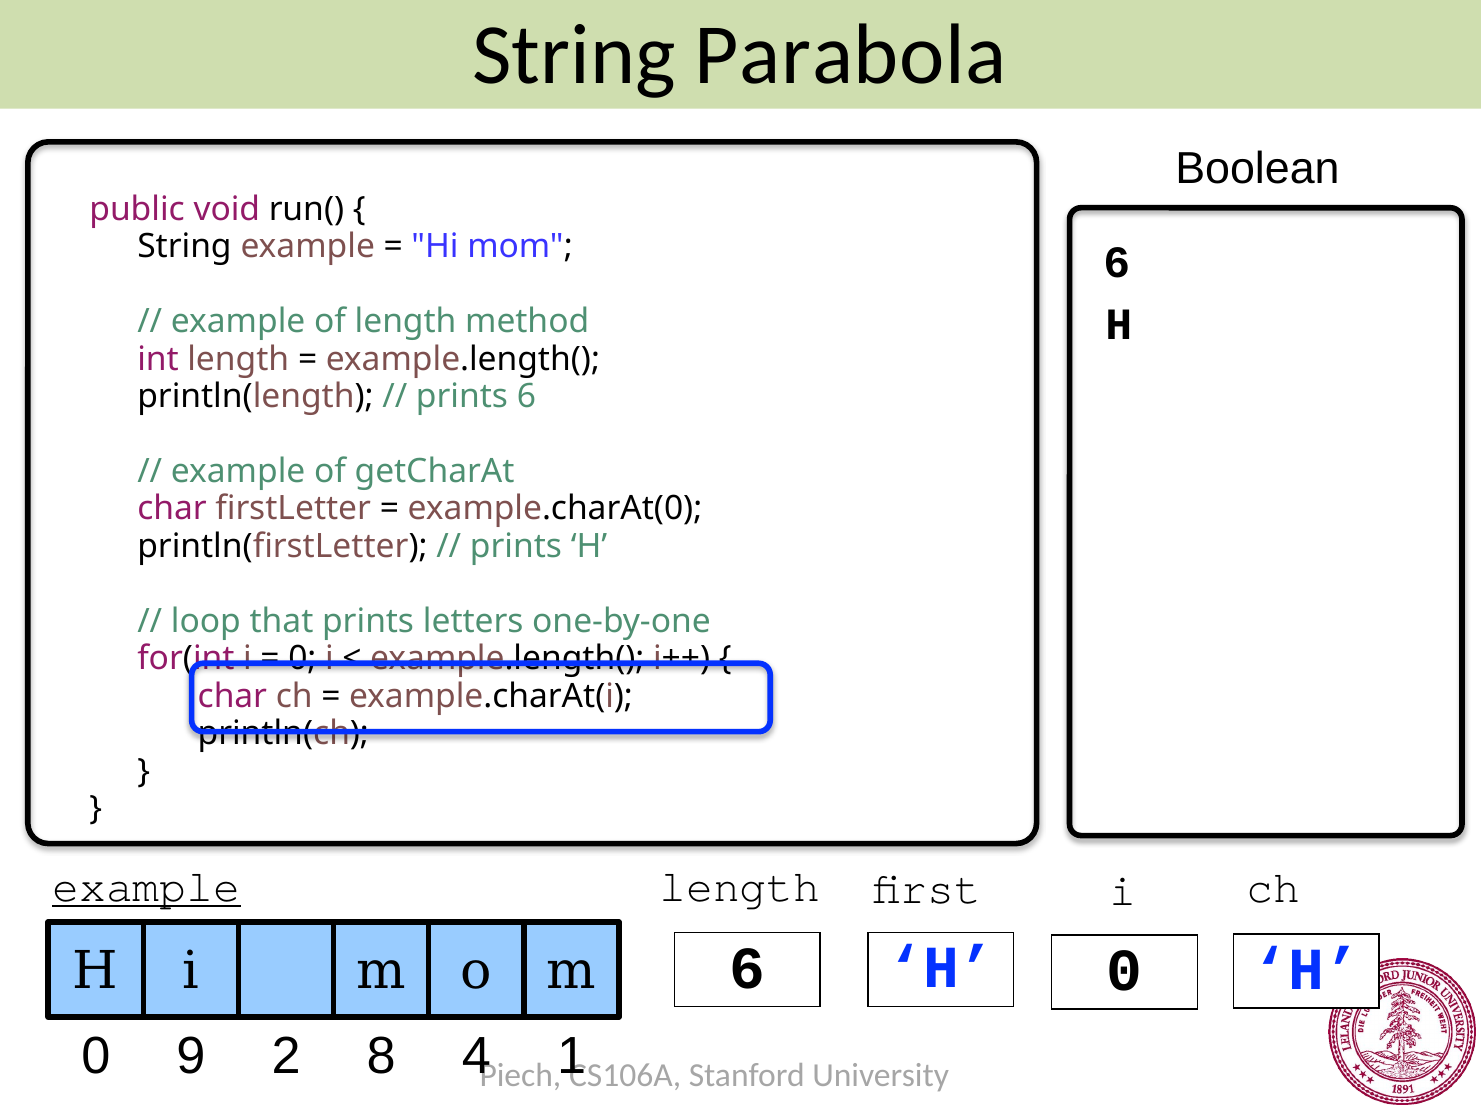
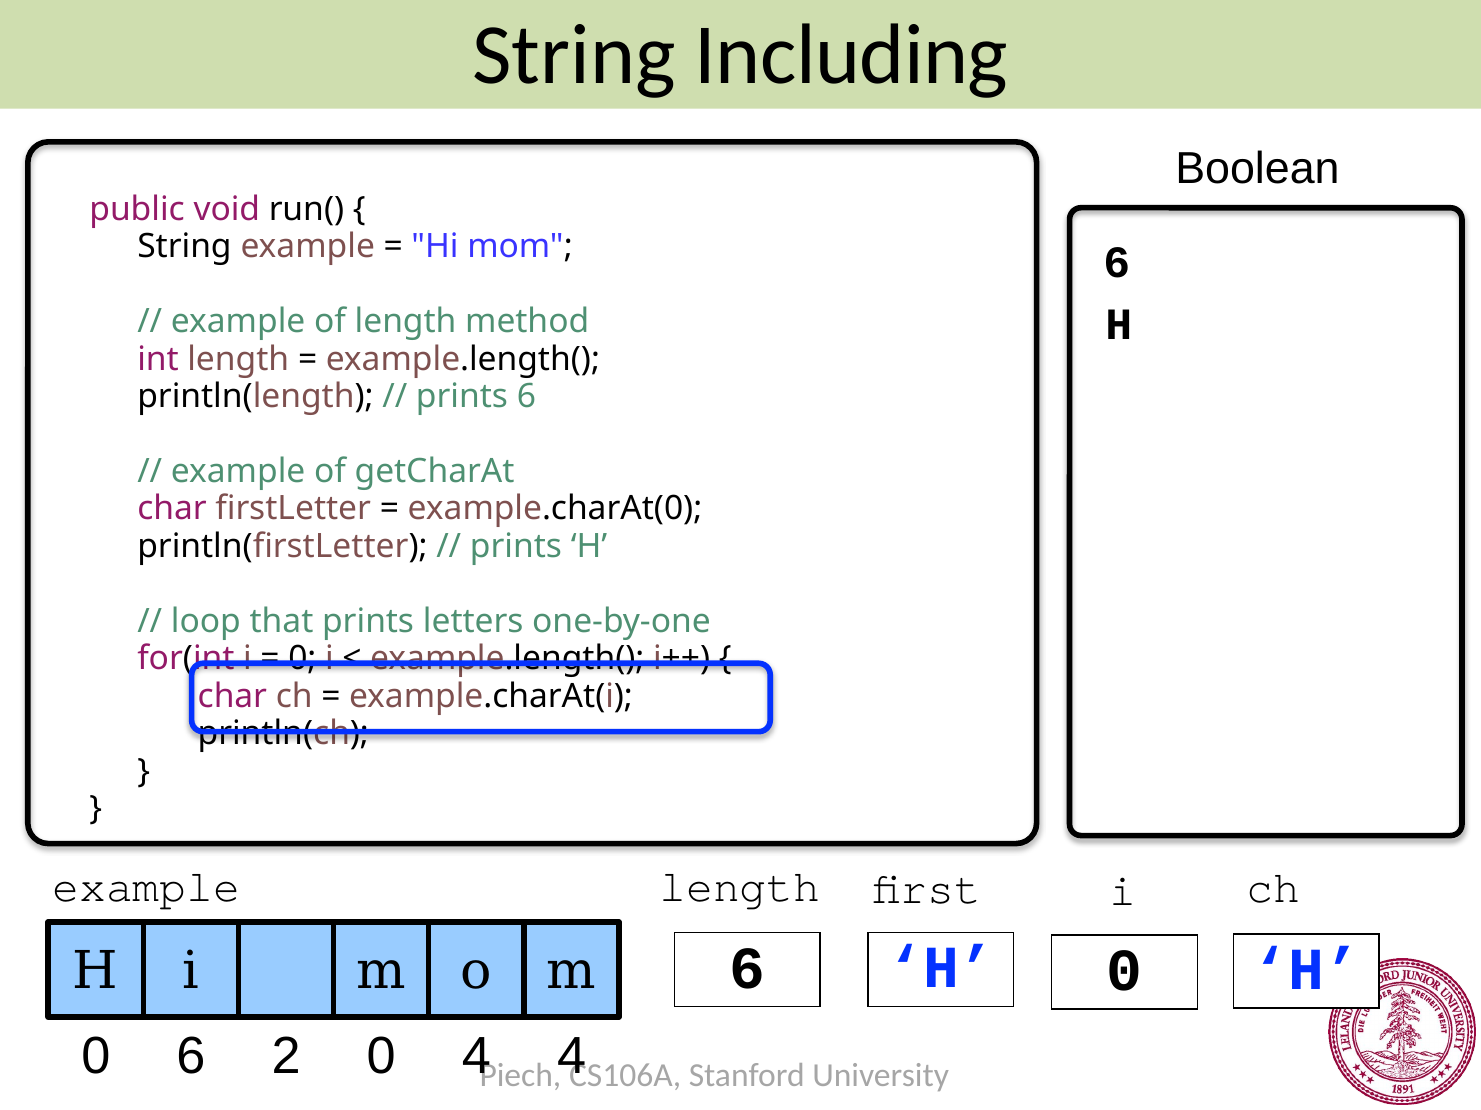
Parabola: Parabola -> Including
example at (146, 887) underline: present -> none
0 9: 9 -> 6
2 8: 8 -> 0
4 1: 1 -> 4
